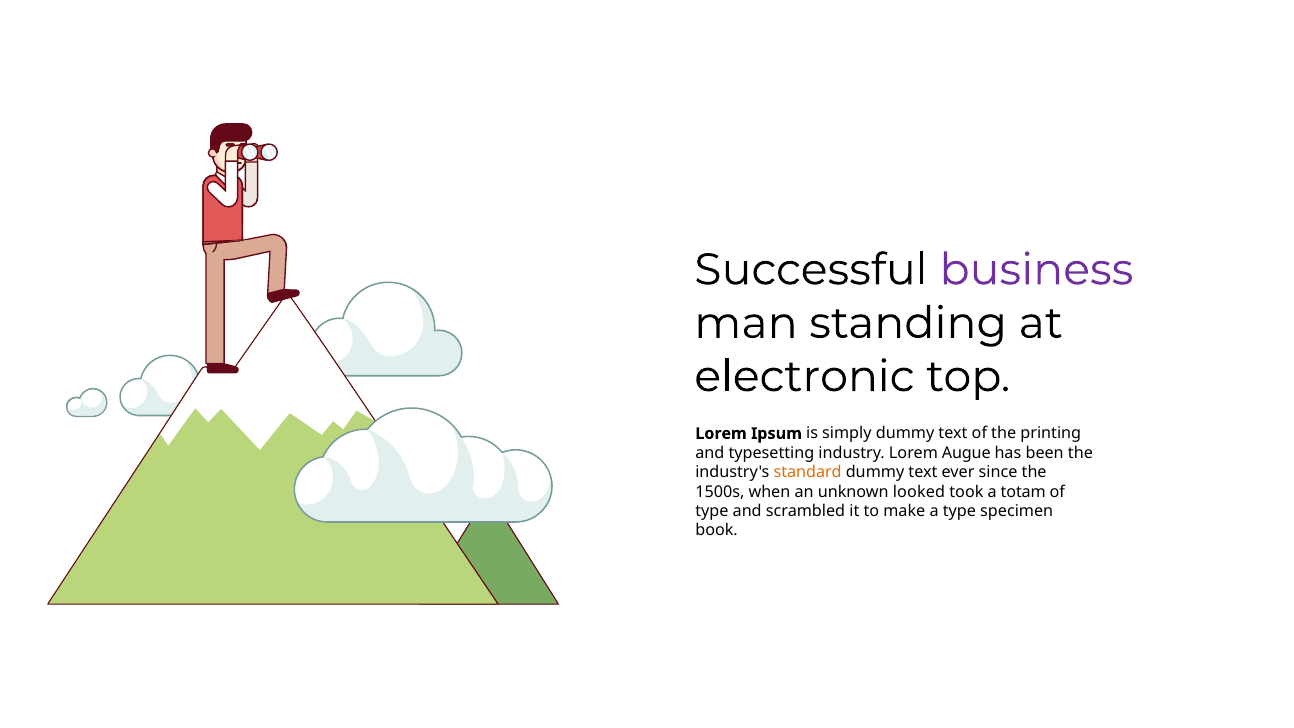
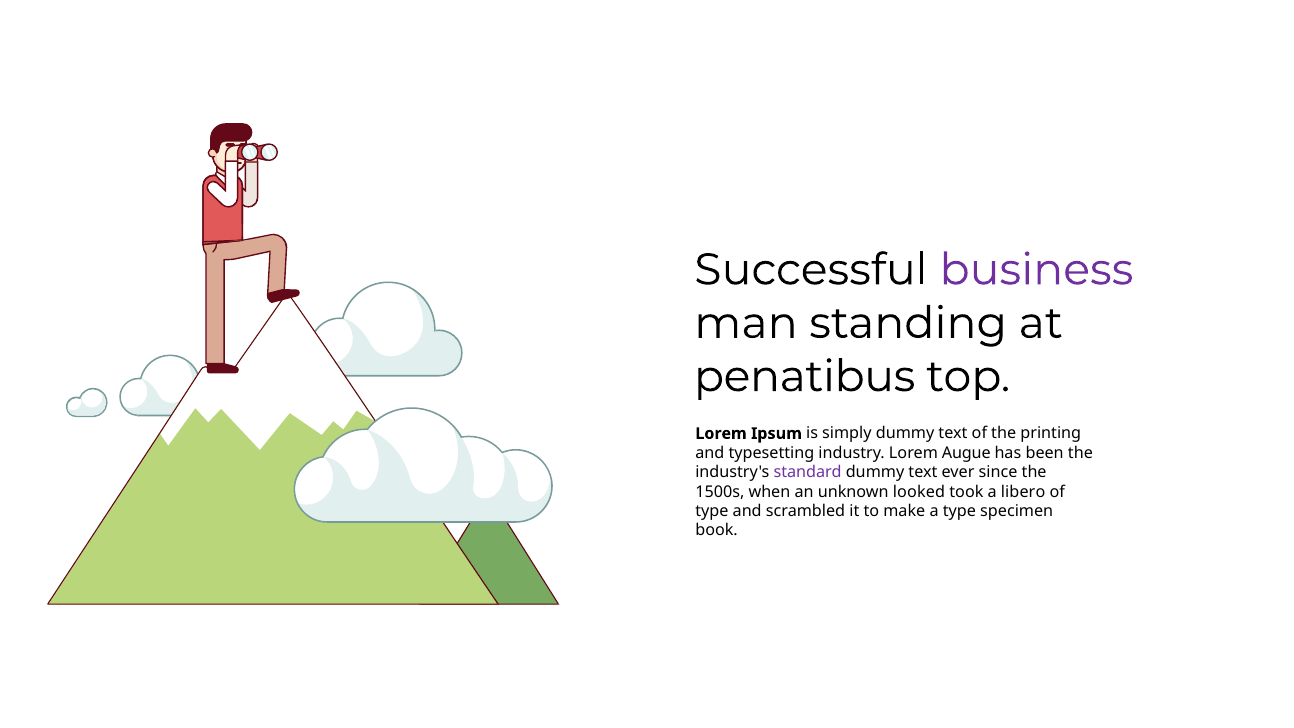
electronic: electronic -> penatibus
standard colour: orange -> purple
totam: totam -> libero
